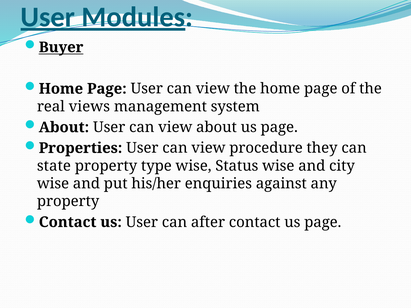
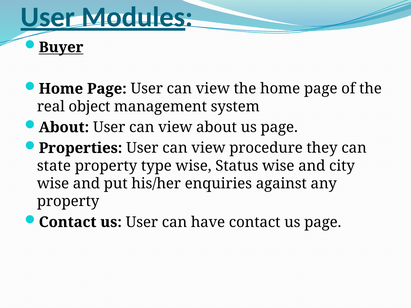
views: views -> object
after: after -> have
